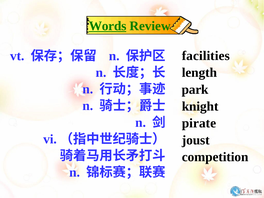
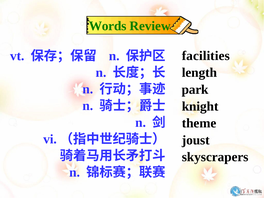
Words underline: present -> none
pirate: pirate -> theme
competition: competition -> skyscrapers
